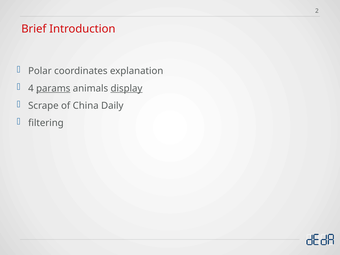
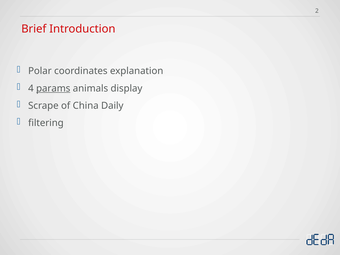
display underline: present -> none
